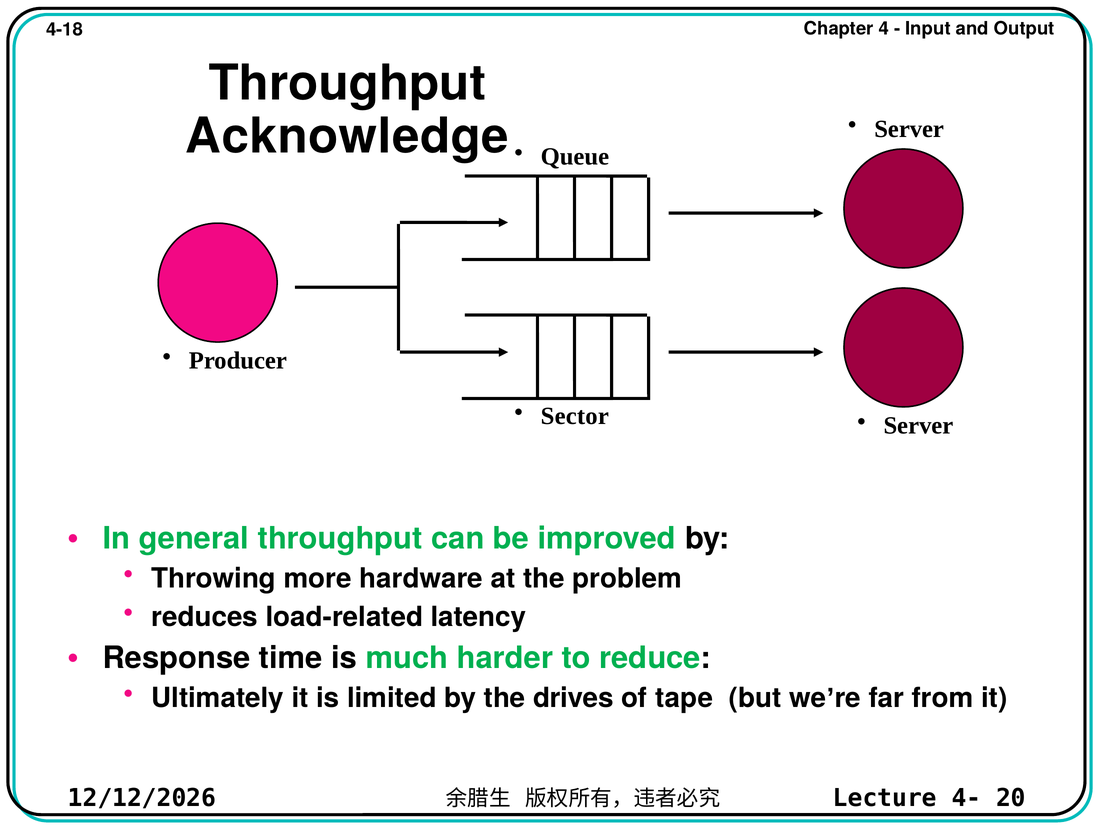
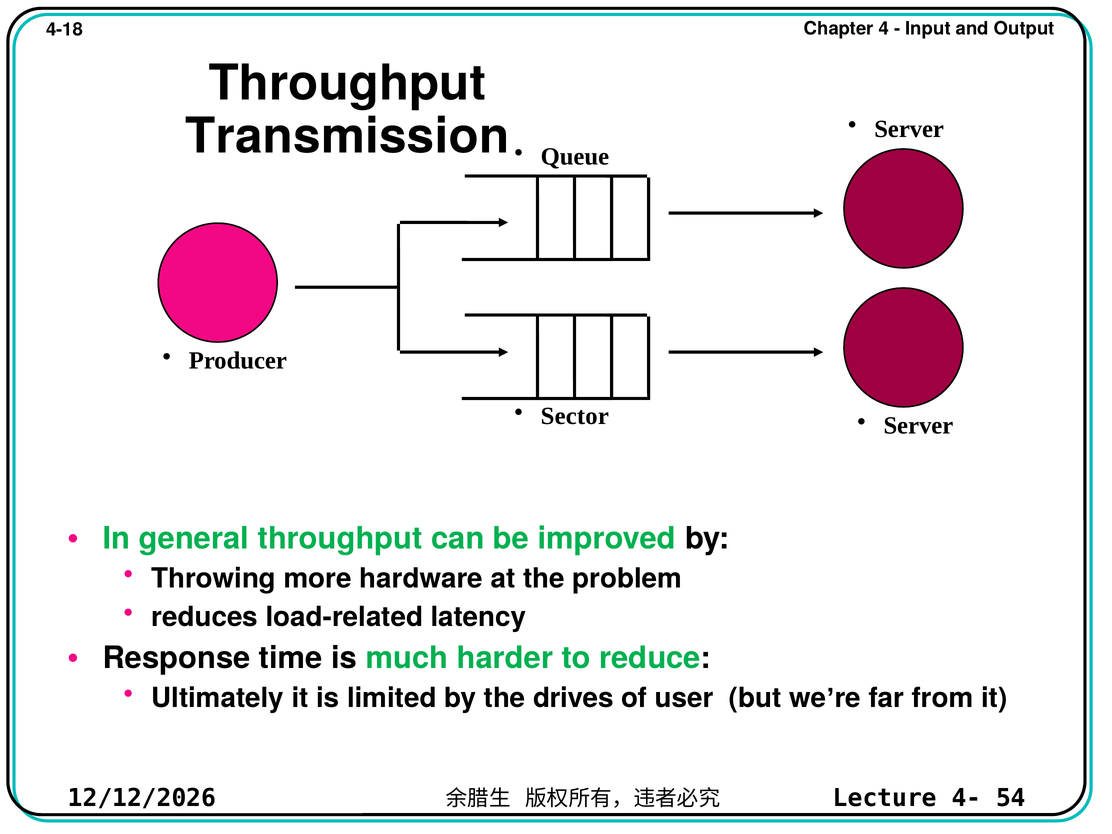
Acknowledge: Acknowledge -> Transmission
tape: tape -> user
20: 20 -> 54
